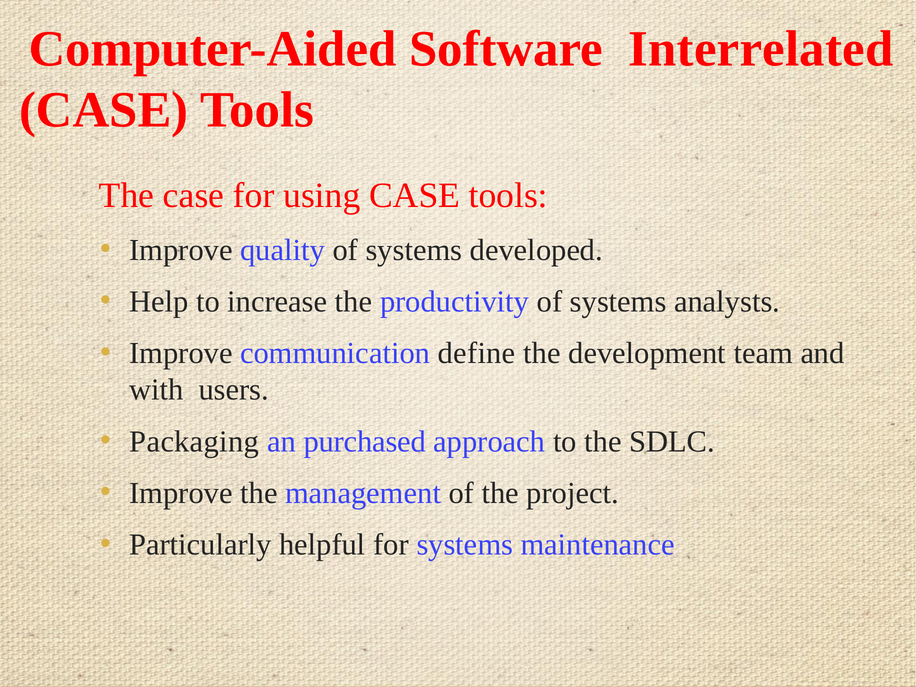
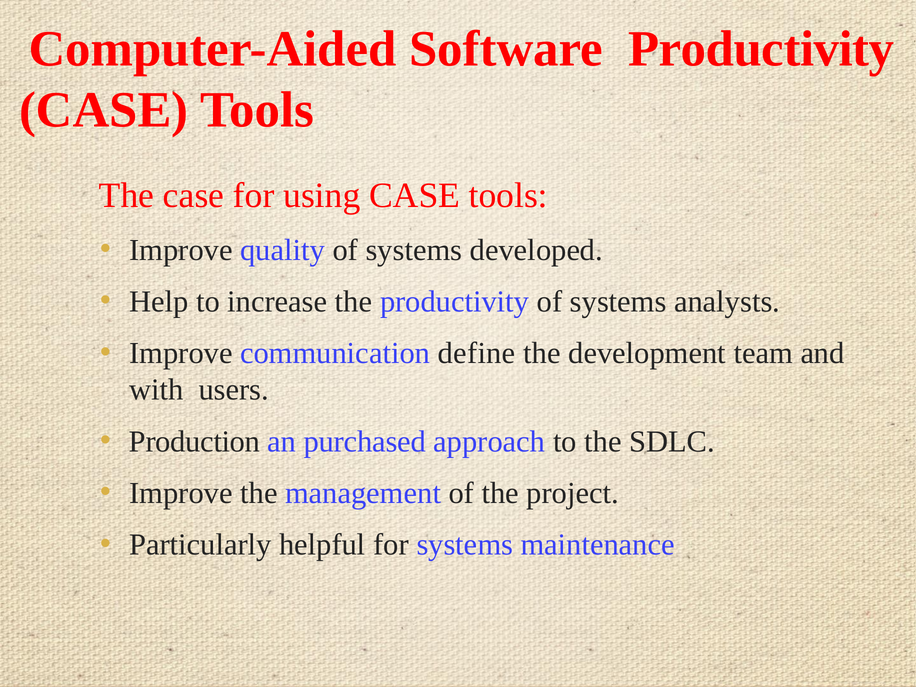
Software Interrelated: Interrelated -> Productivity
Packaging: Packaging -> Production
